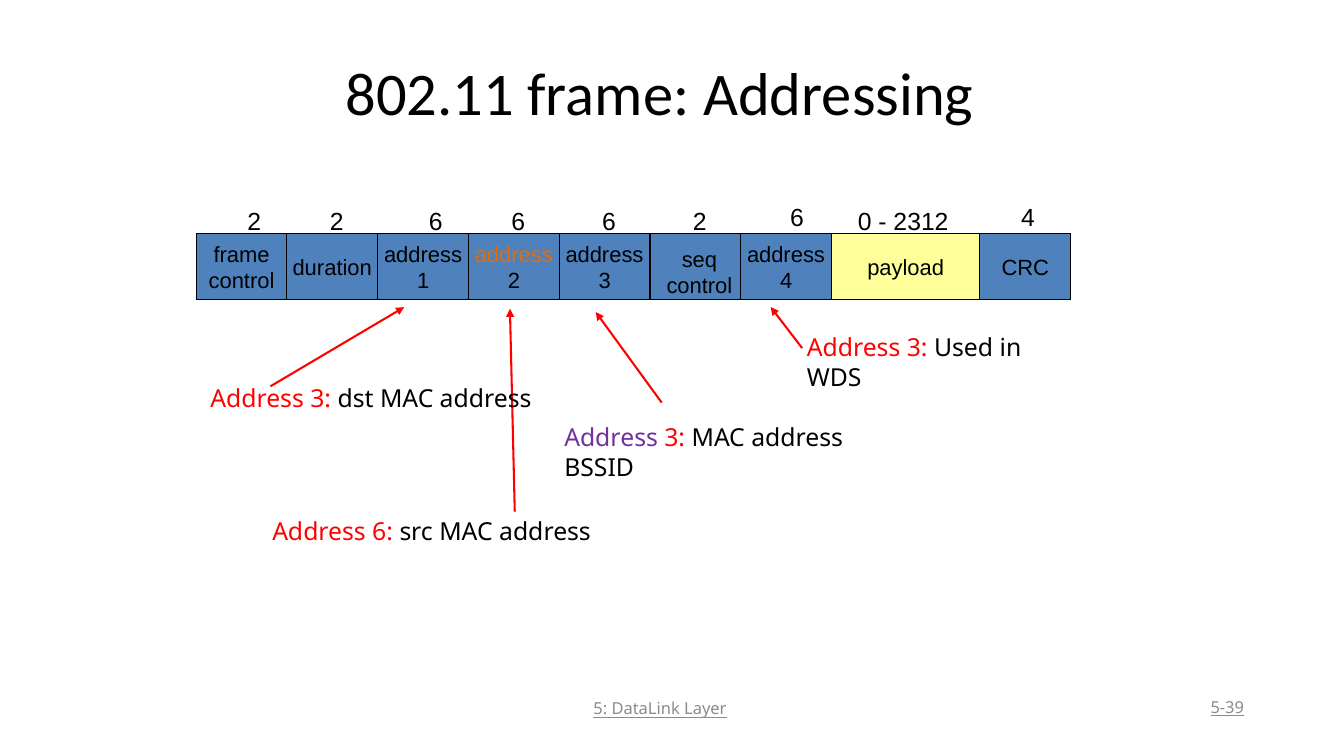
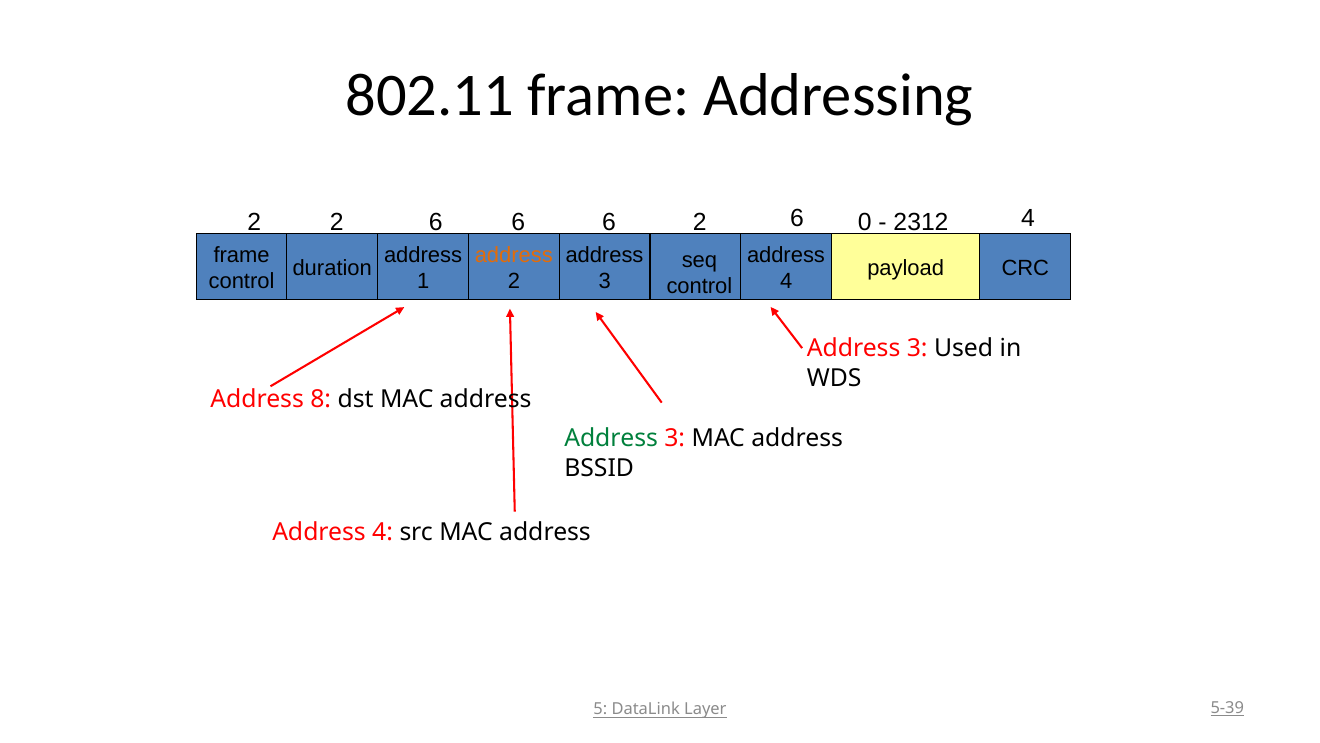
3 at (321, 399): 3 -> 8
Address at (611, 438) colour: purple -> green
6 at (383, 532): 6 -> 4
